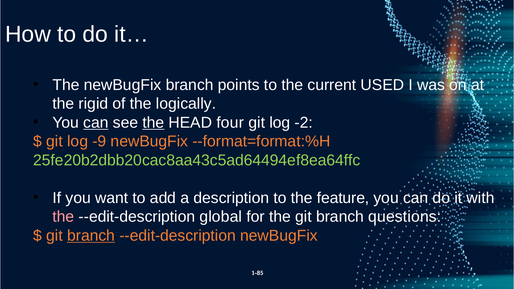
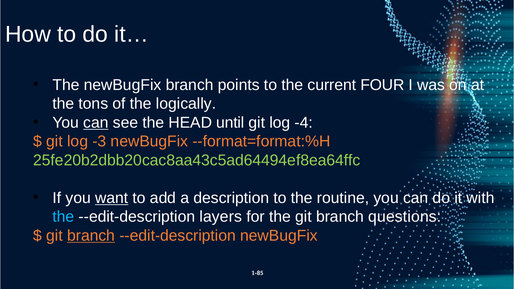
USED: USED -> FOUR
rigid: rigid -> tons
the at (153, 123) underline: present -> none
four: four -> until
-2: -2 -> -4
-9: -9 -> -3
want underline: none -> present
feature: feature -> routine
the at (63, 217) colour: pink -> light blue
global: global -> layers
